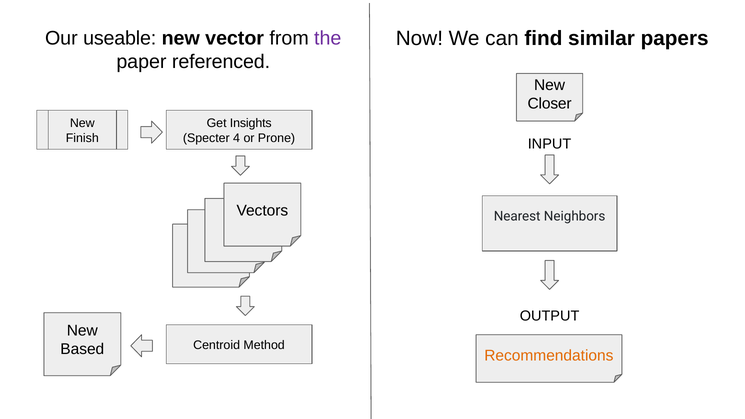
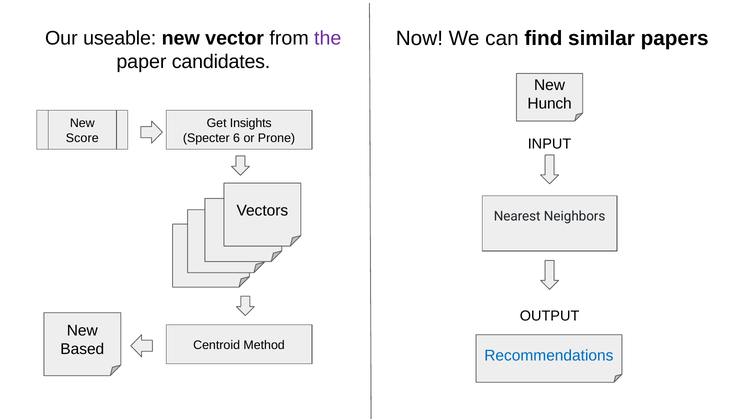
referenced: referenced -> candidates
Closer: Closer -> Hunch
Finish: Finish -> Score
4: 4 -> 6
Recommendations colour: orange -> blue
